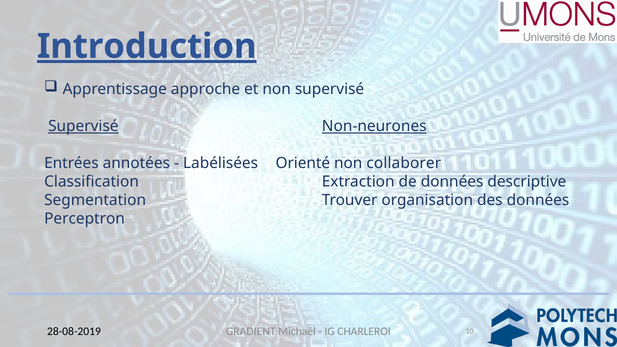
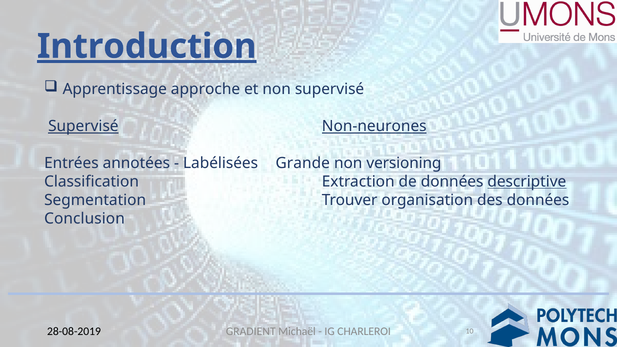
Orienté: Orienté -> Grande
collaborer: collaborer -> versioning
descriptive underline: none -> present
Perceptron: Perceptron -> Conclusion
